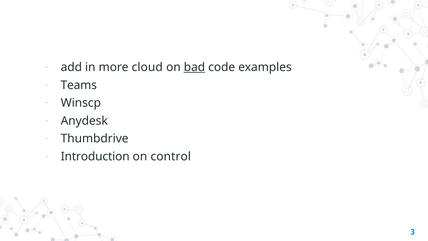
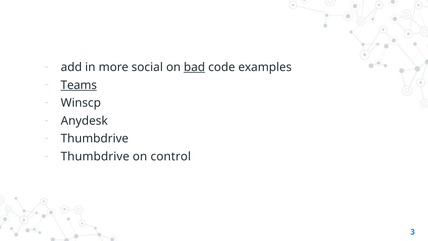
cloud: cloud -> social
Teams underline: none -> present
Introduction at (95, 156): Introduction -> Thumbdrive
